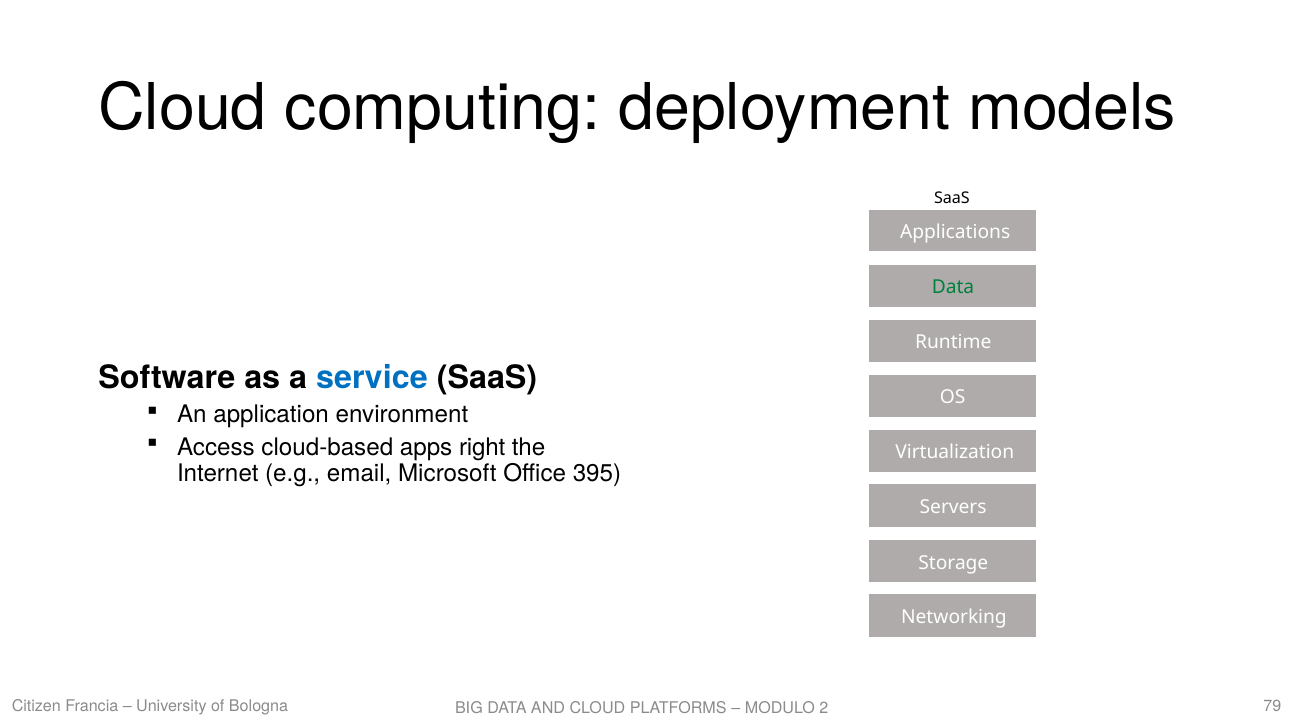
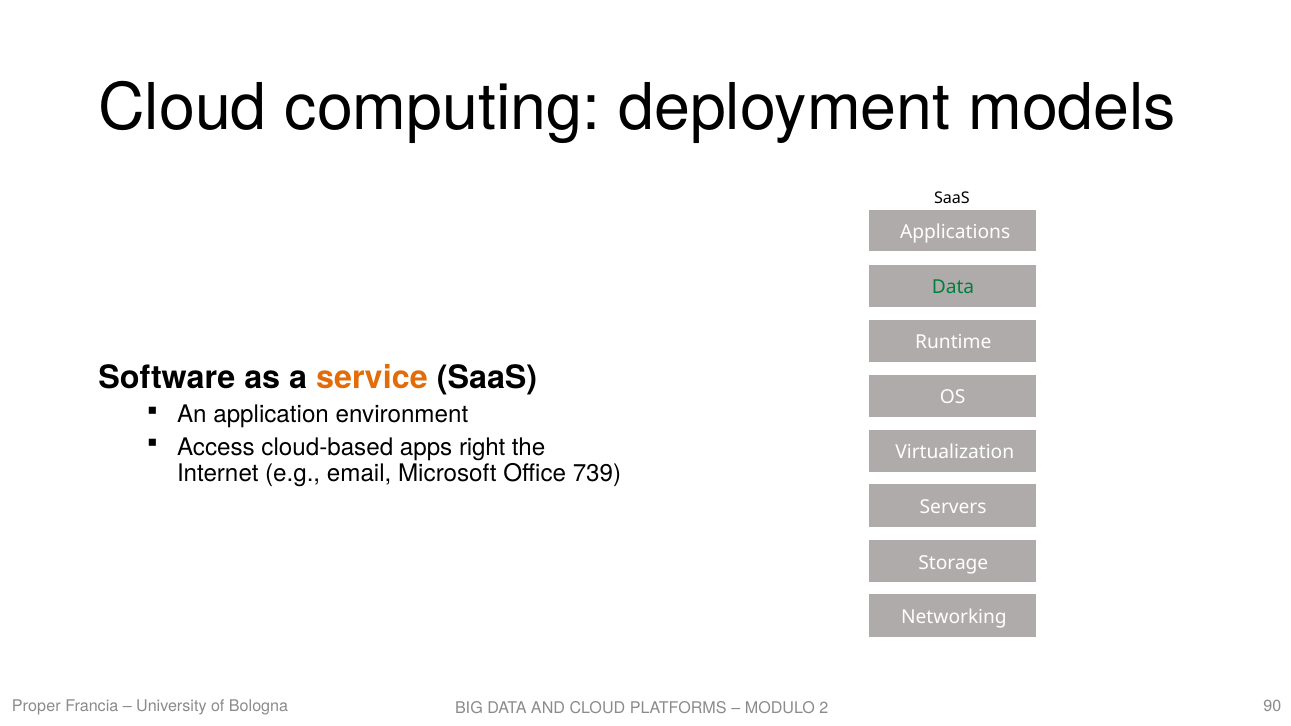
service colour: blue -> orange
395: 395 -> 739
Citizen: Citizen -> Proper
79: 79 -> 90
